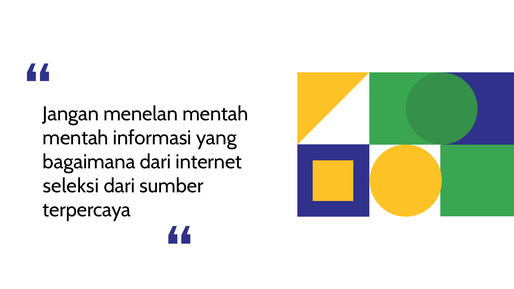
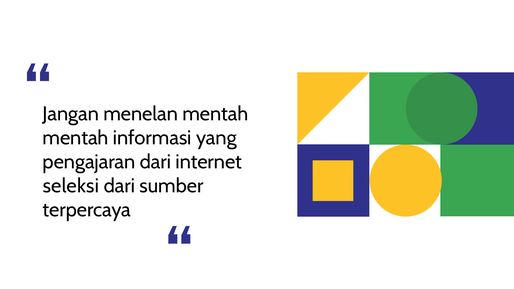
bagaimana: bagaimana -> pengajaran
